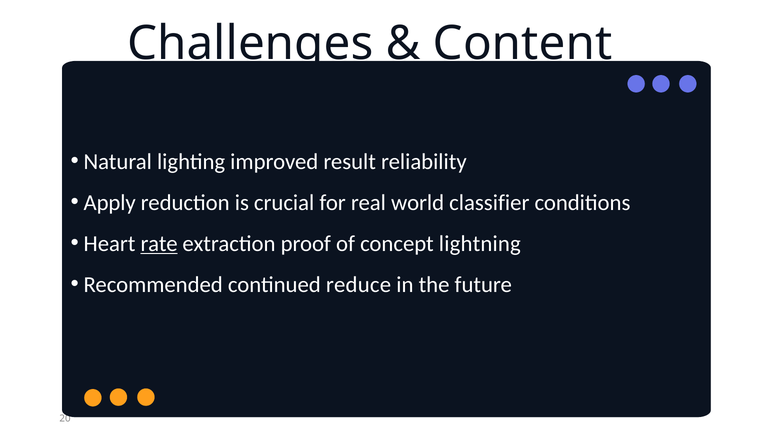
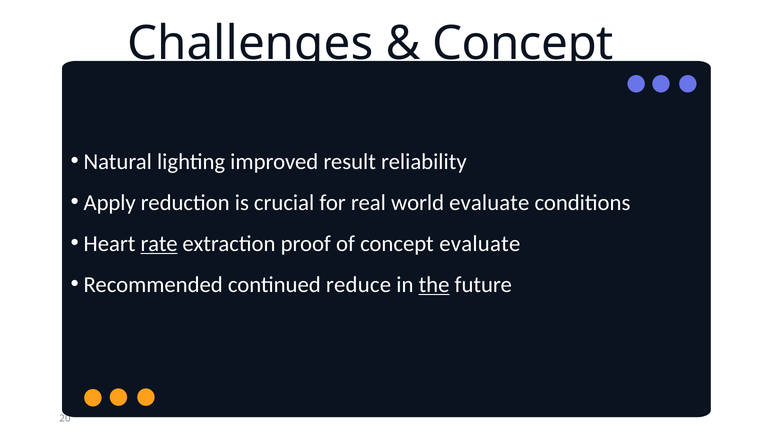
Content at (523, 43): Content -> Concept
world classifier: classifier -> evaluate
concept lightning: lightning -> evaluate
the underline: none -> present
